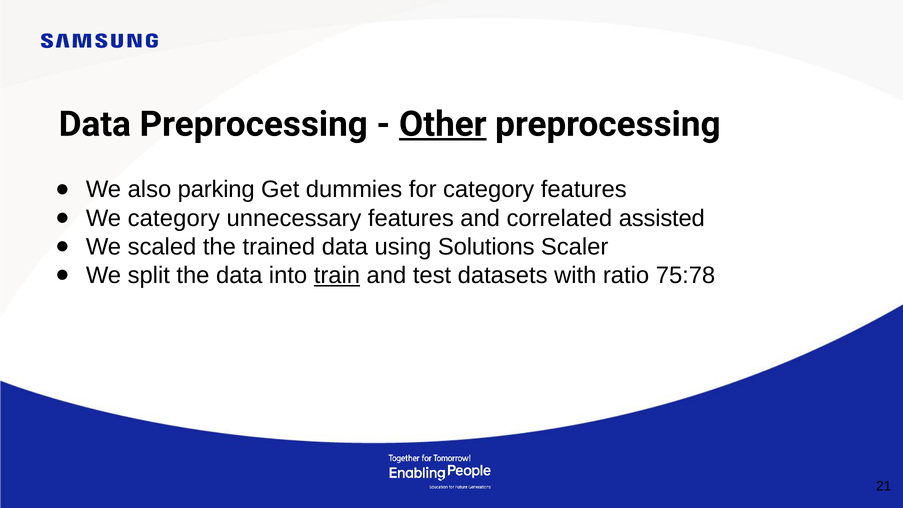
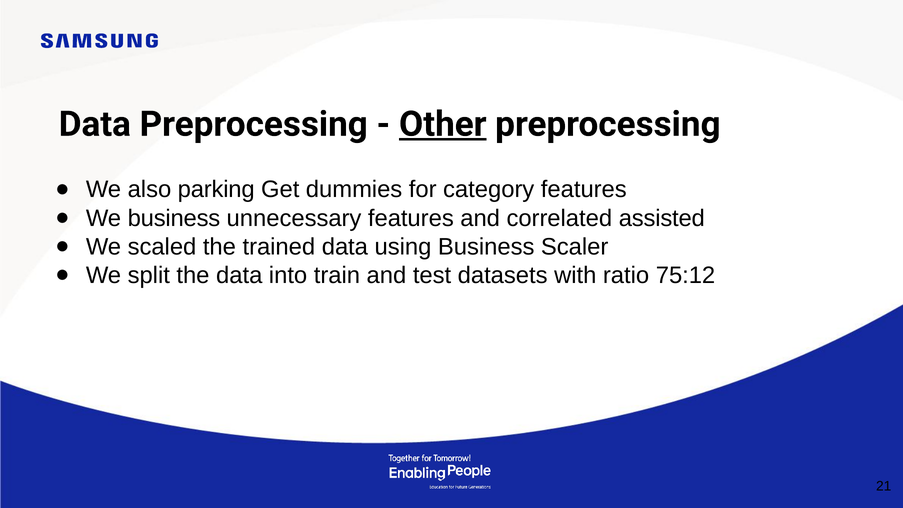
We category: category -> business
using Solutions: Solutions -> Business
train underline: present -> none
75:78: 75:78 -> 75:12
